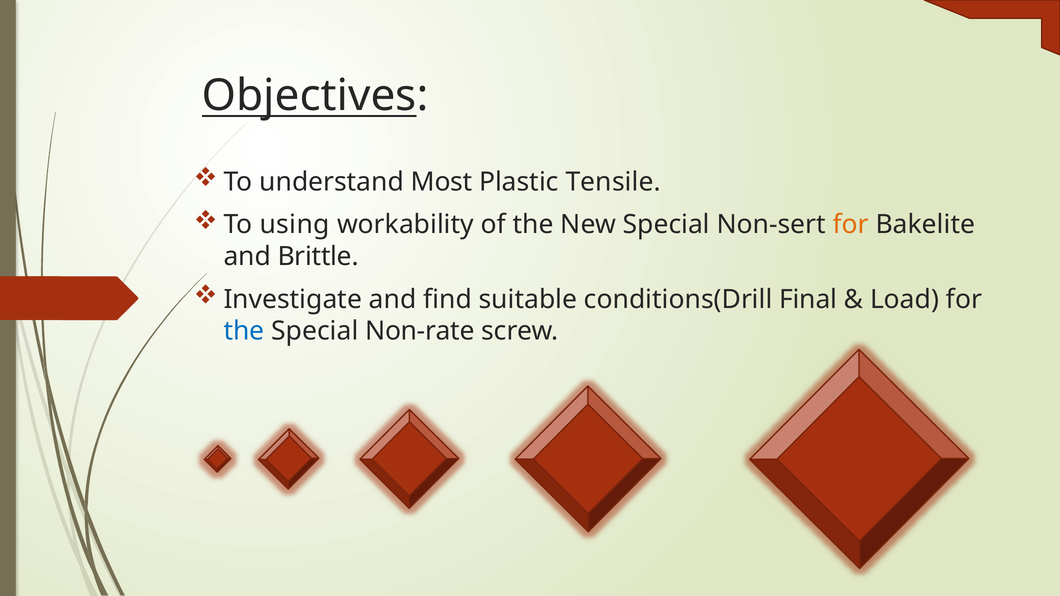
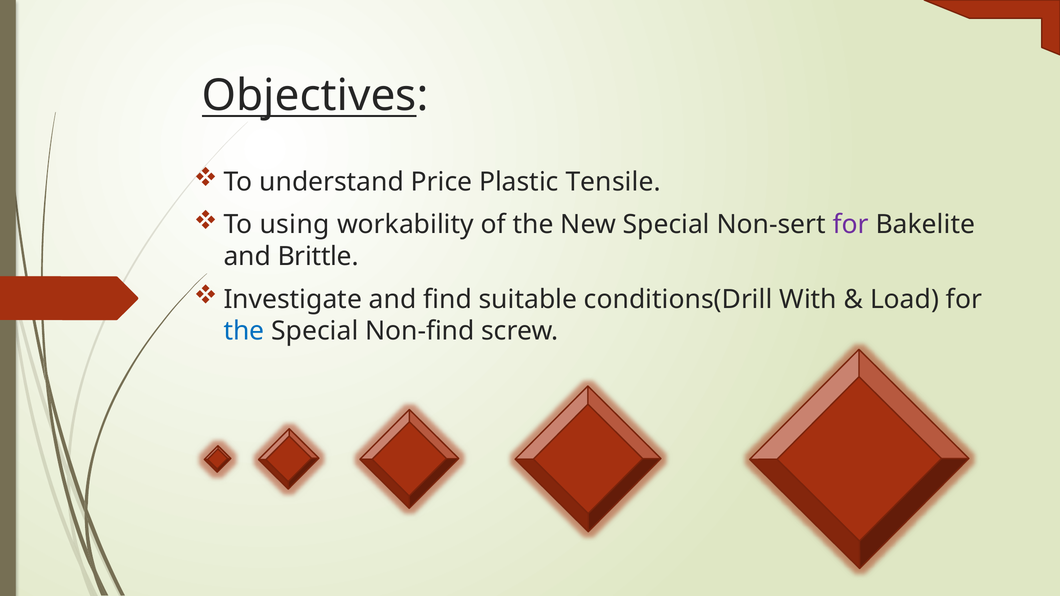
Most: Most -> Price
for at (851, 225) colour: orange -> purple
Final: Final -> With
Non-rate: Non-rate -> Non-find
